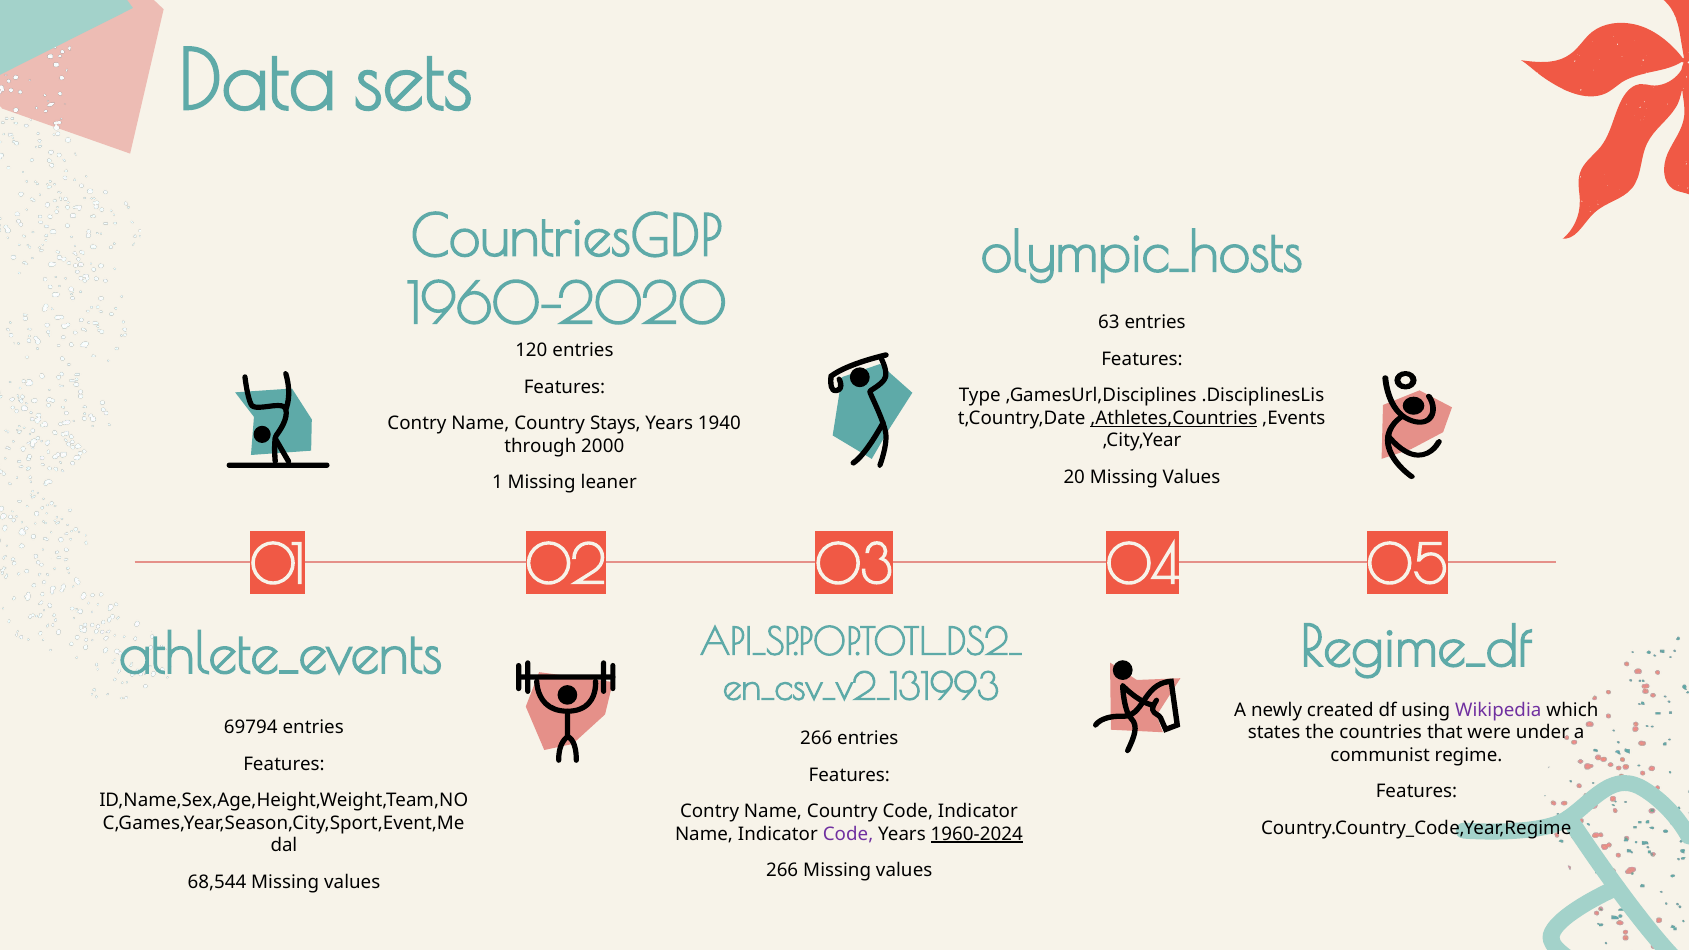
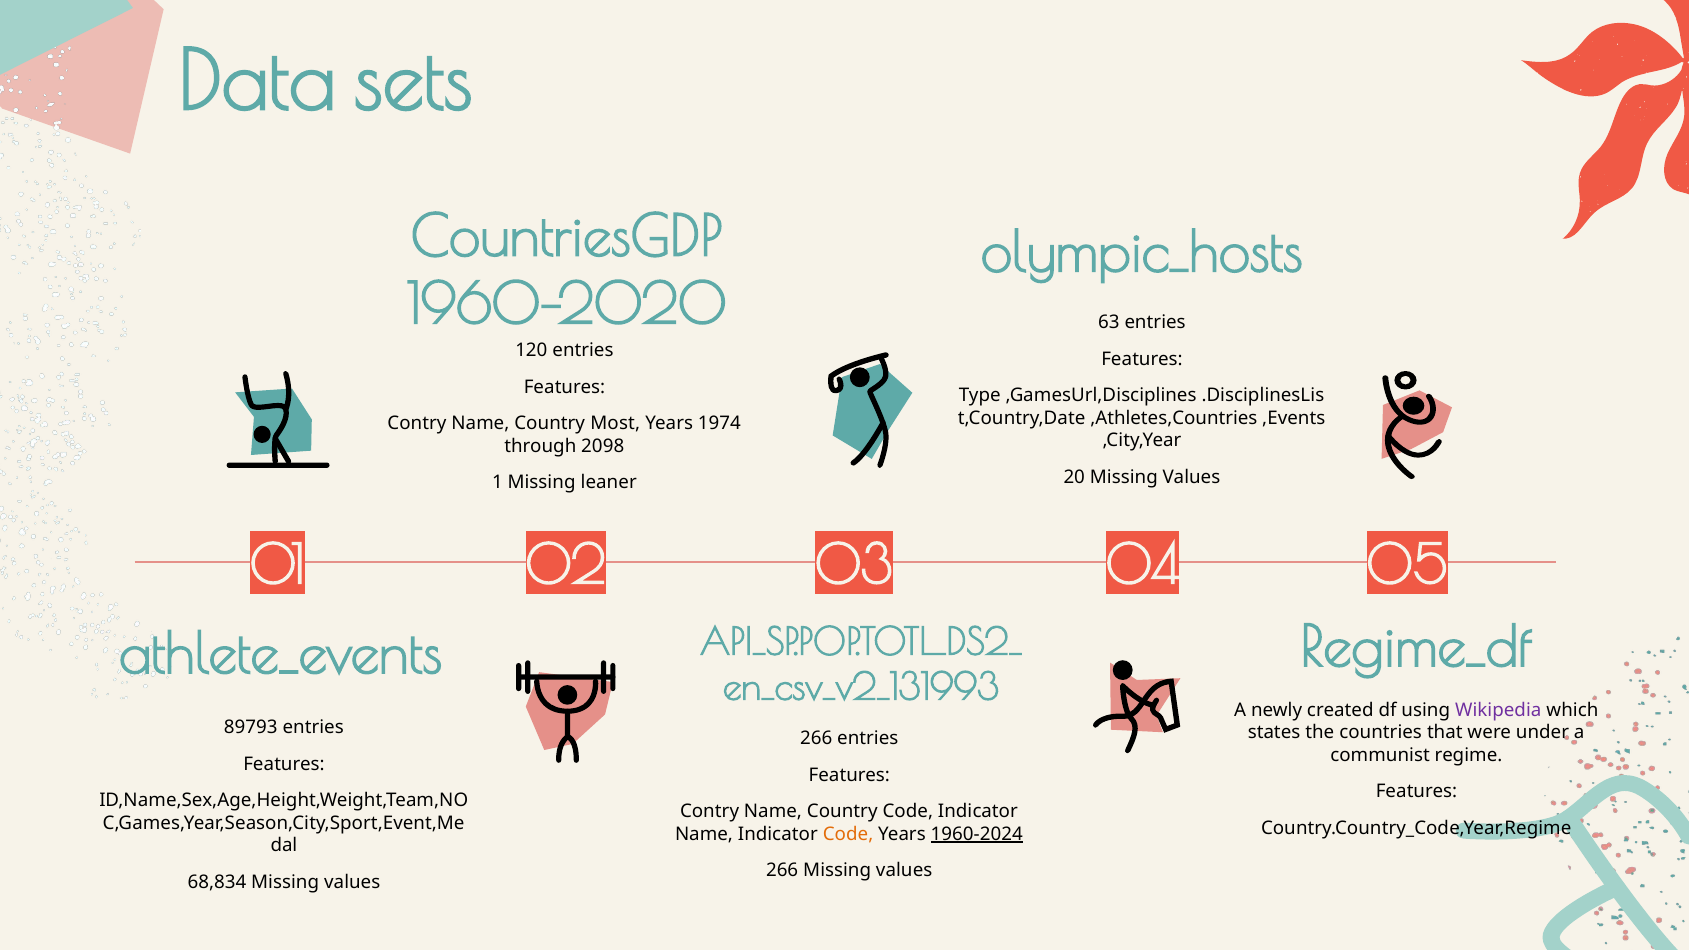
,Athletes,Countries underline: present -> none
Stays: Stays -> Most
1940: 1940 -> 1974
2000: 2000 -> 2098
69794: 69794 -> 89793
Code at (848, 834) colour: purple -> orange
68,544: 68,544 -> 68,834
